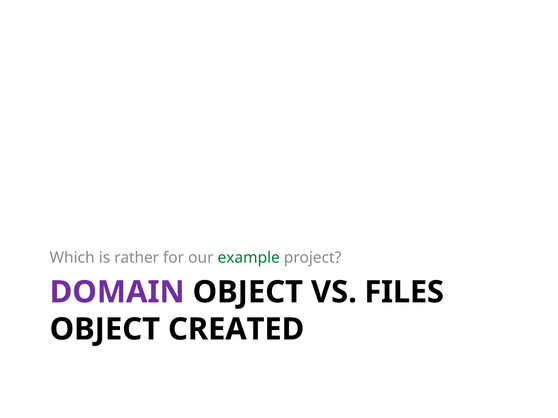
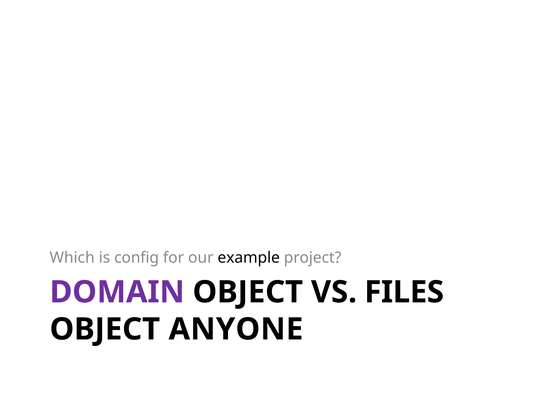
rather: rather -> config
example colour: green -> black
CREATED: CREATED -> ANYONE
